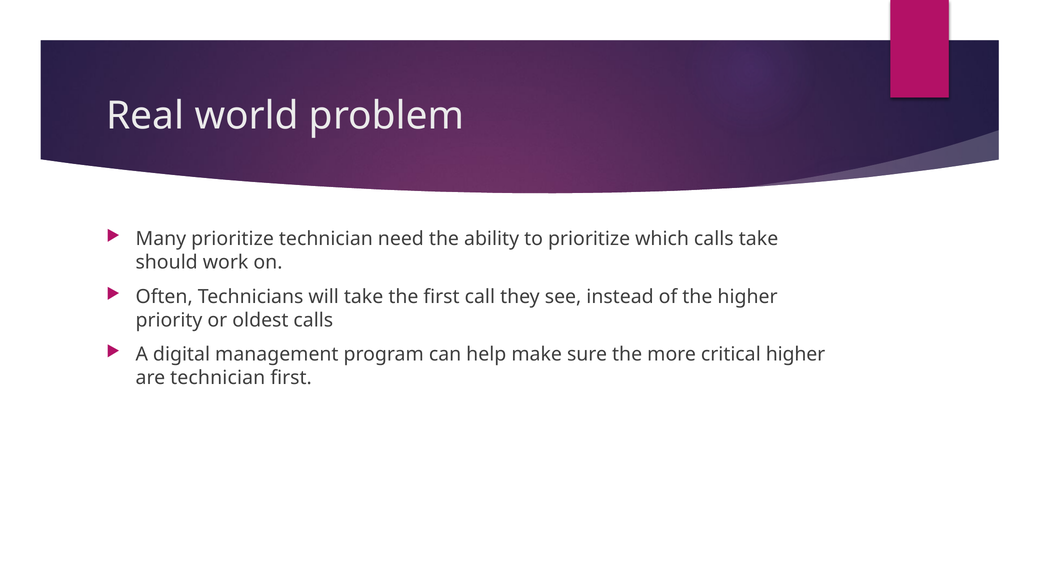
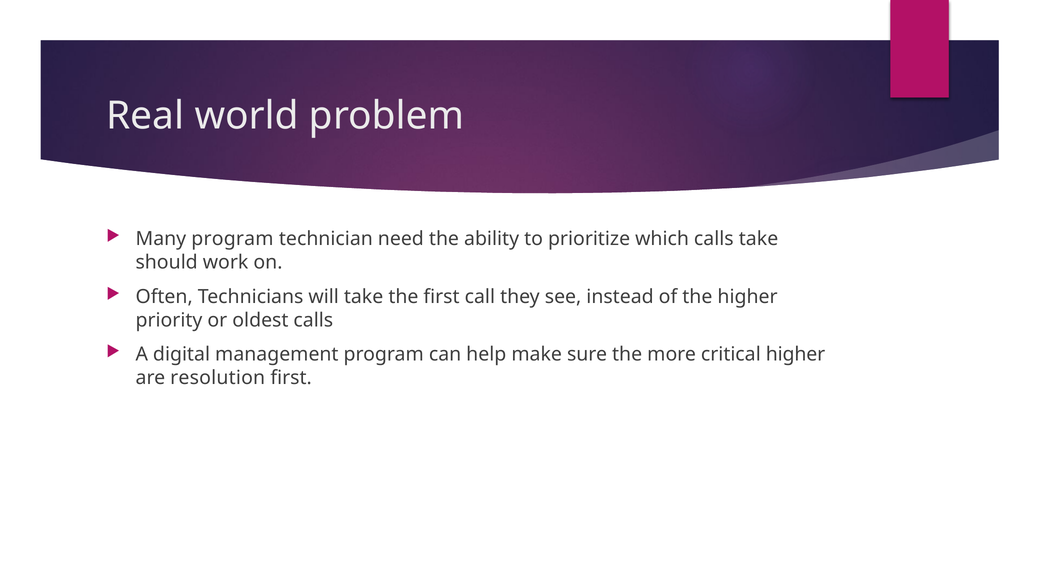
Many prioritize: prioritize -> program
are technician: technician -> resolution
